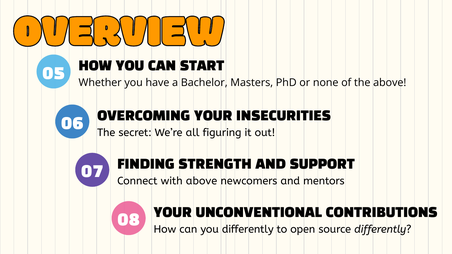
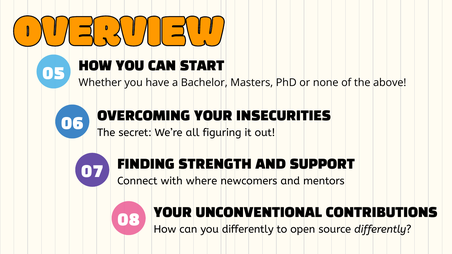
with above: above -> where
